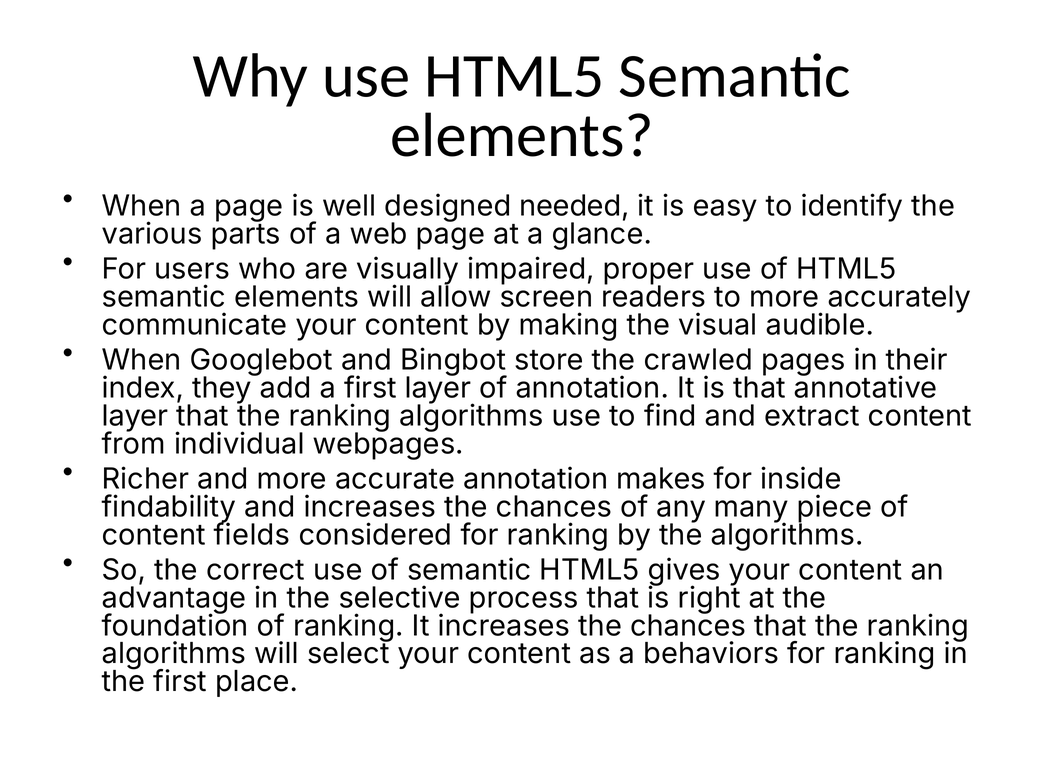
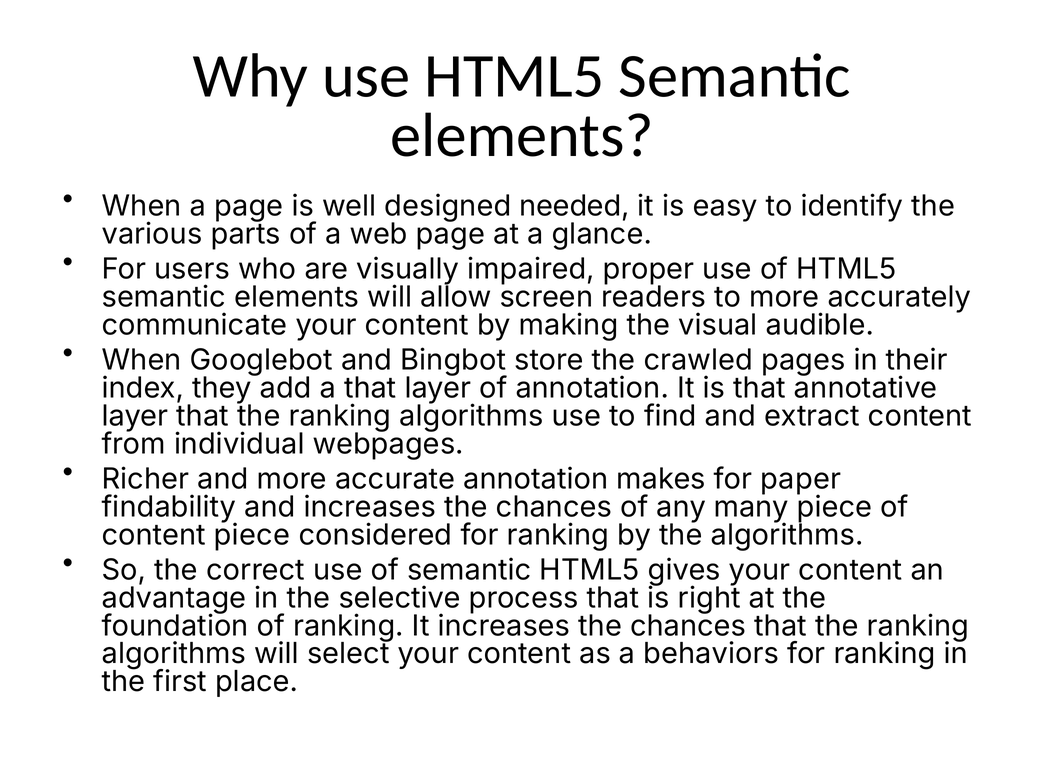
a first: first -> that
inside: inside -> paper
content fields: fields -> piece
